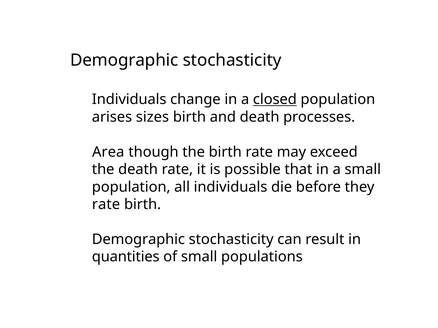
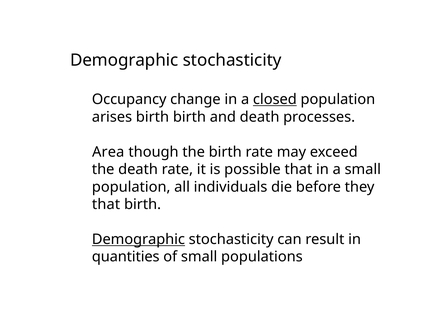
Individuals at (129, 100): Individuals -> Occupancy
arises sizes: sizes -> birth
rate at (106, 205): rate -> that
Demographic at (138, 240) underline: none -> present
